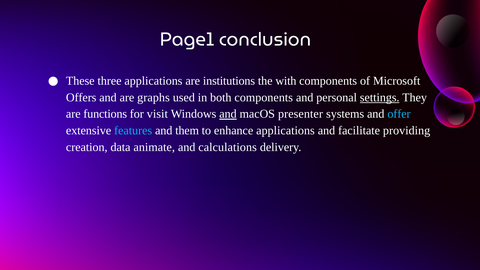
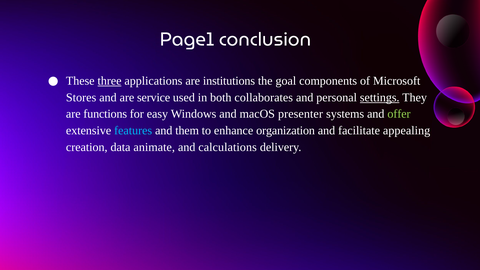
three underline: none -> present
with: with -> goal
Offers: Offers -> Stores
graphs: graphs -> service
both components: components -> collaborates
visit: visit -> easy
and at (228, 114) underline: present -> none
offer colour: light blue -> light green
enhance applications: applications -> organization
providing: providing -> appealing
